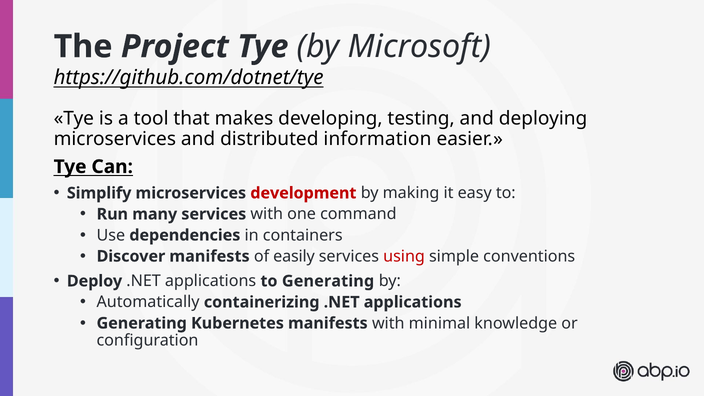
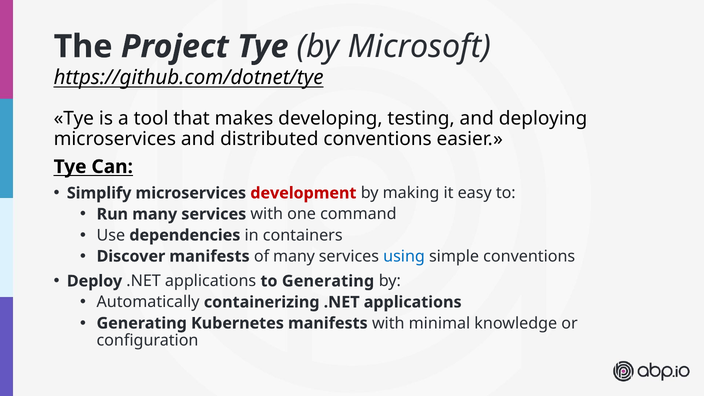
distributed information: information -> conventions
of easily: easily -> many
using colour: red -> blue
